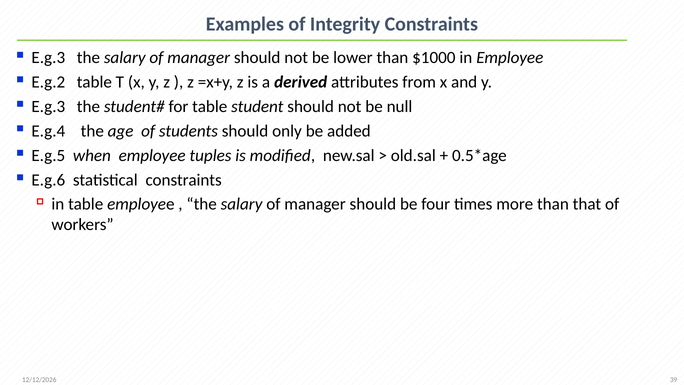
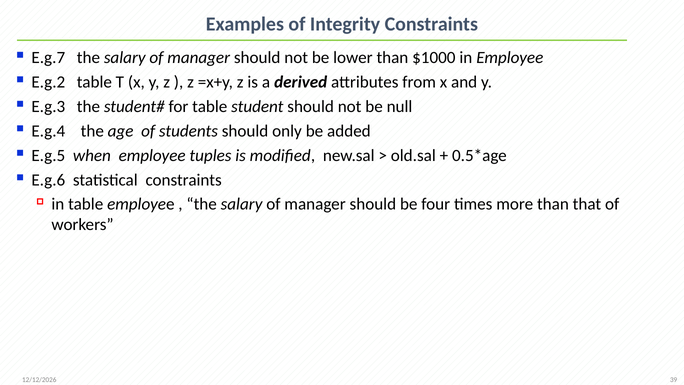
E.g.3 at (48, 57): E.g.3 -> E.g.7
